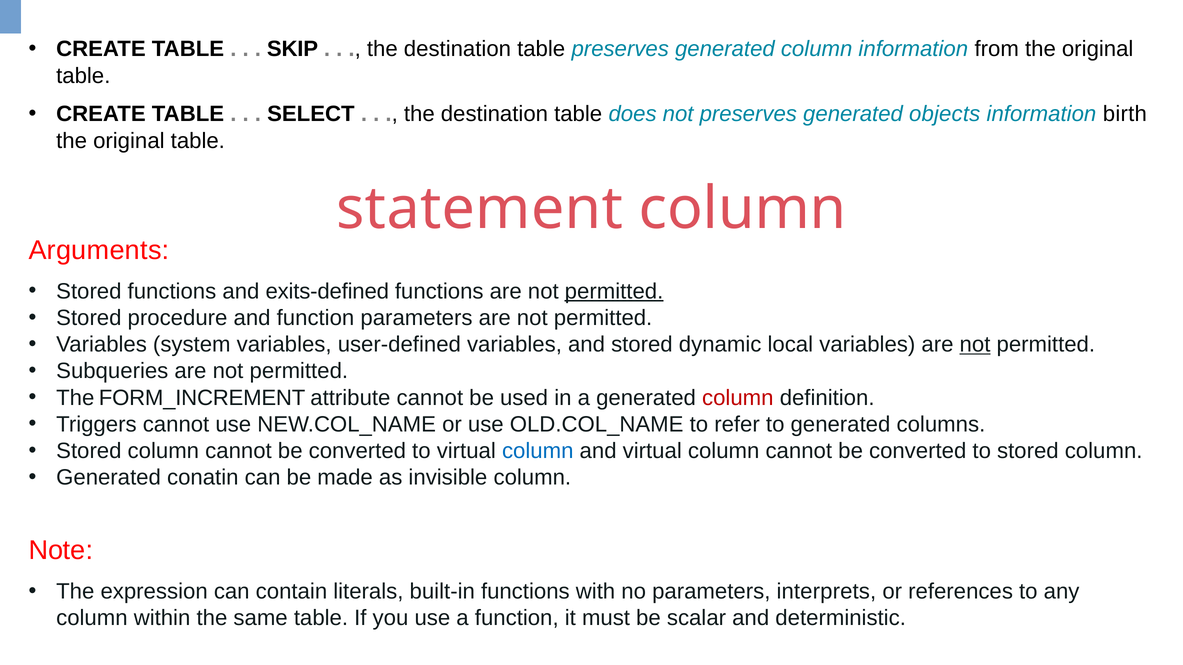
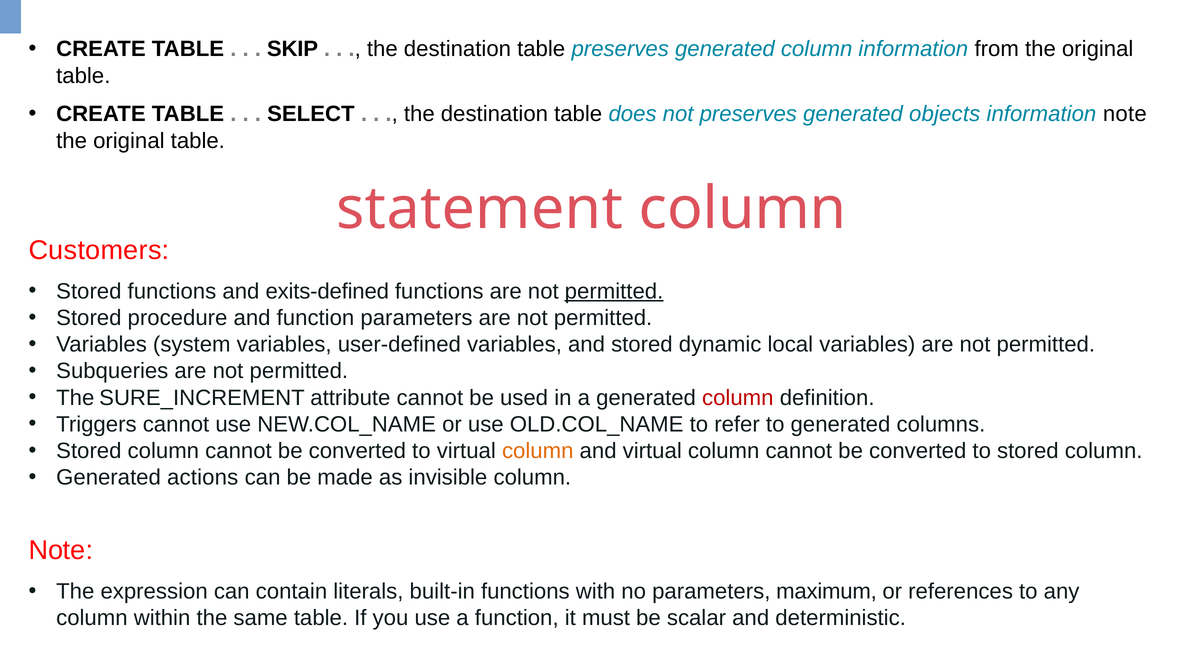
information birth: birth -> note
Arguments: Arguments -> Customers
not at (975, 345) underline: present -> none
FORM_INCREMENT: FORM_INCREMENT -> SURE_INCREMENT
column at (538, 451) colour: blue -> orange
conatin: conatin -> actions
interprets: interprets -> maximum
